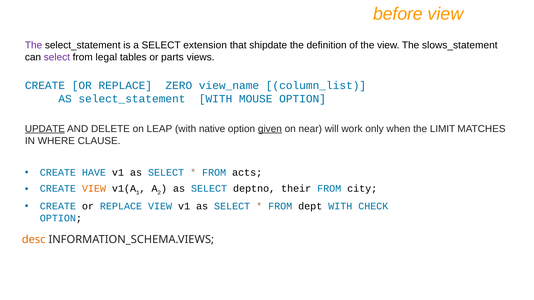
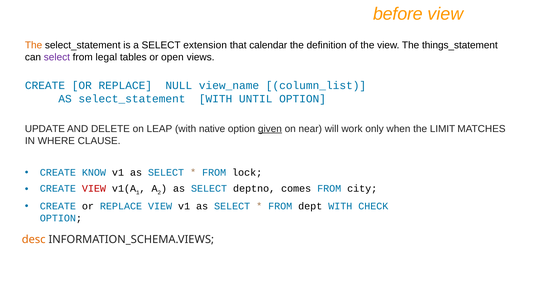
The at (34, 45) colour: purple -> orange
shipdate: shipdate -> calendar
slows_statement: slows_statement -> things_statement
parts: parts -> open
ZERO: ZERO -> NULL
MOUSE: MOUSE -> UNTIL
UPDATE underline: present -> none
HAVE: HAVE -> KNOW
acts: acts -> lock
VIEW at (94, 189) colour: orange -> red
their: their -> comes
